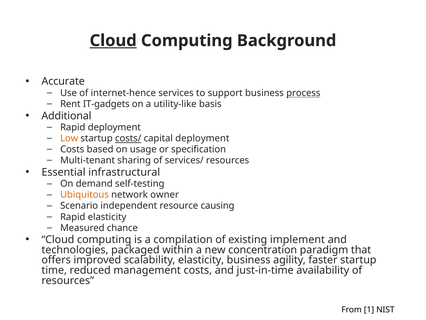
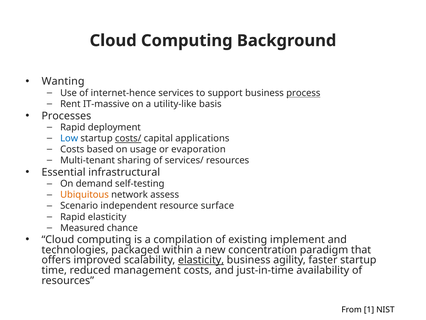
Cloud at (113, 41) underline: present -> none
Accurate: Accurate -> Wanting
IT-gadgets: IT-gadgets -> IT-massive
Additional: Additional -> Processes
Low colour: orange -> blue
capital deployment: deployment -> applications
specification: specification -> evaporation
owner: owner -> assess
causing: causing -> surface
elasticity at (201, 260) underline: none -> present
